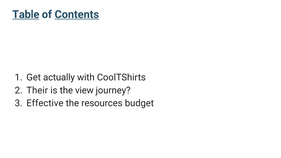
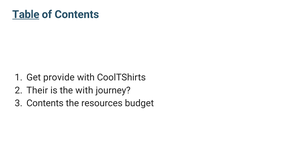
Contents at (77, 14) underline: present -> none
actually: actually -> provide
the view: view -> with
Effective at (45, 103): Effective -> Contents
